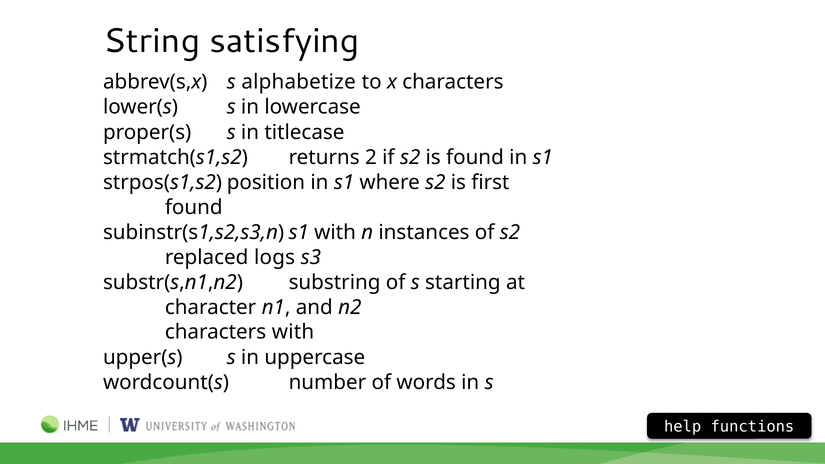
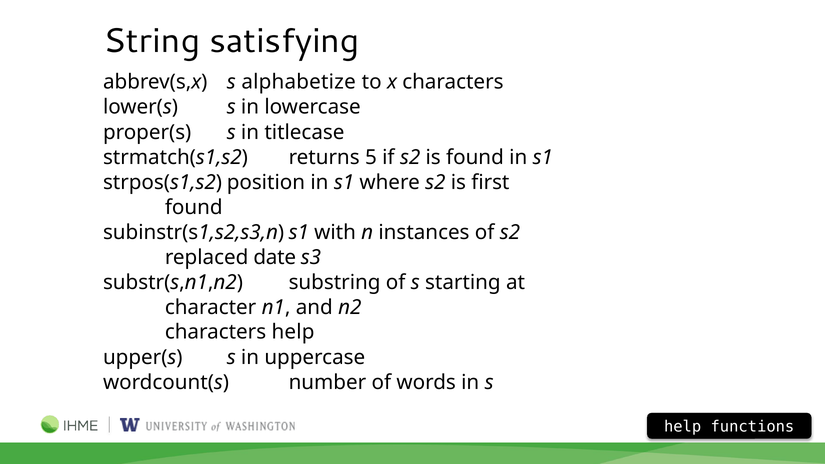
2: 2 -> 5
logs: logs -> date
characters with: with -> help
